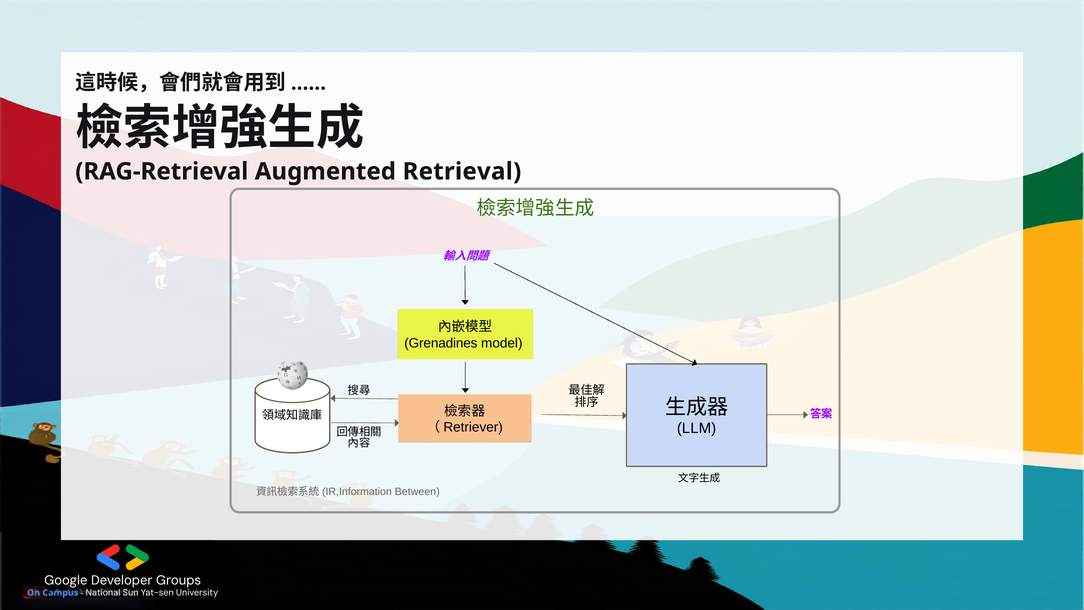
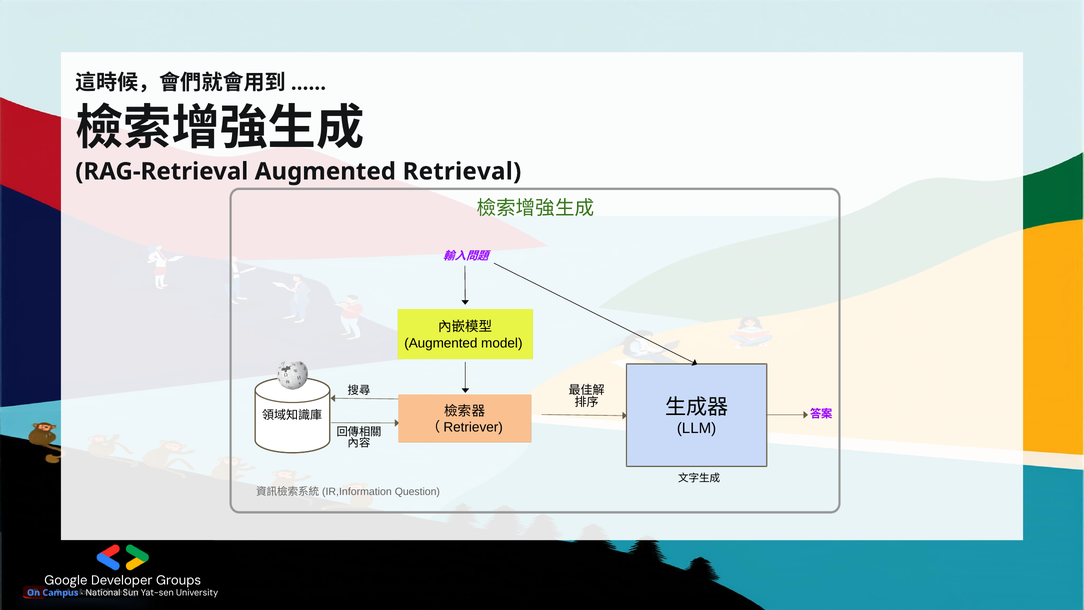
Grenadines at (441, 343): Grenadines -> Augmented
Between: Between -> Question
